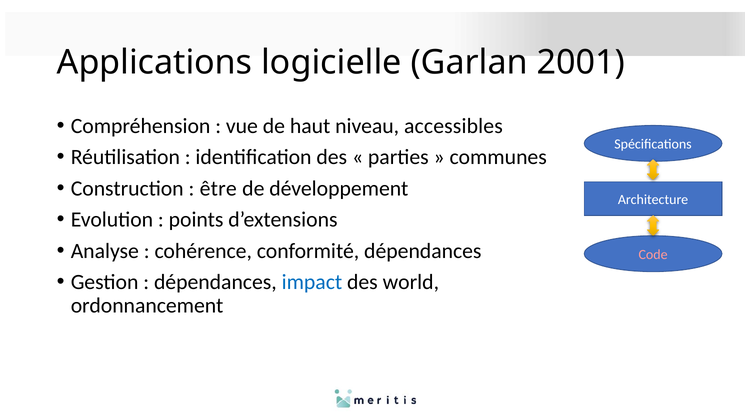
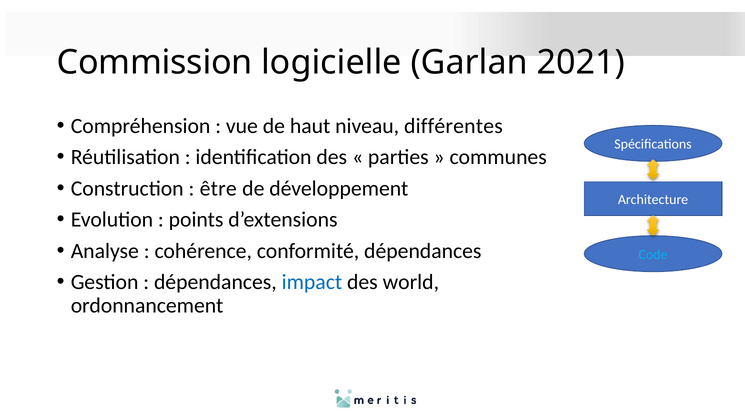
Applications: Applications -> Commission
2001: 2001 -> 2021
accessibles: accessibles -> différentes
Code colour: pink -> light blue
